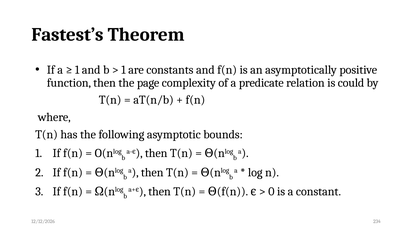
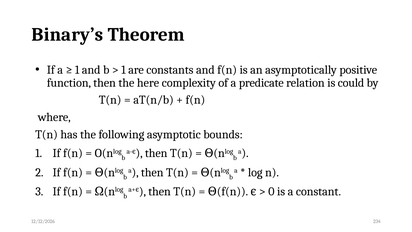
Fastest’s: Fastest’s -> Binary’s
page: page -> here
